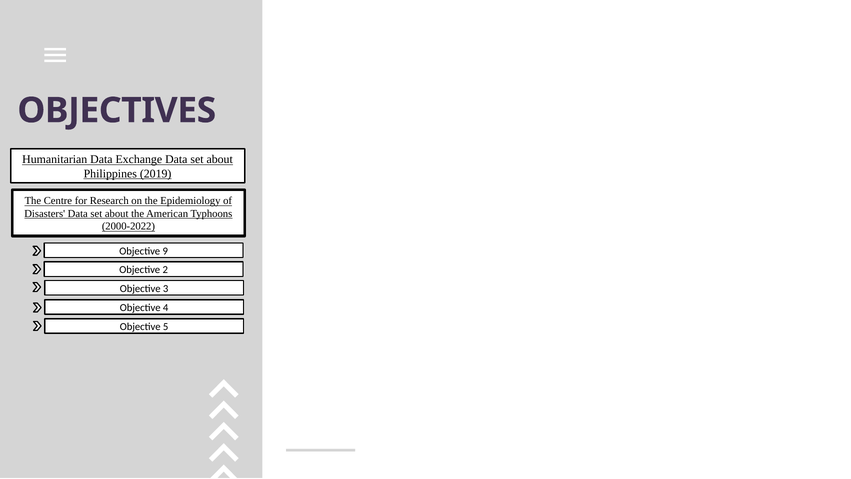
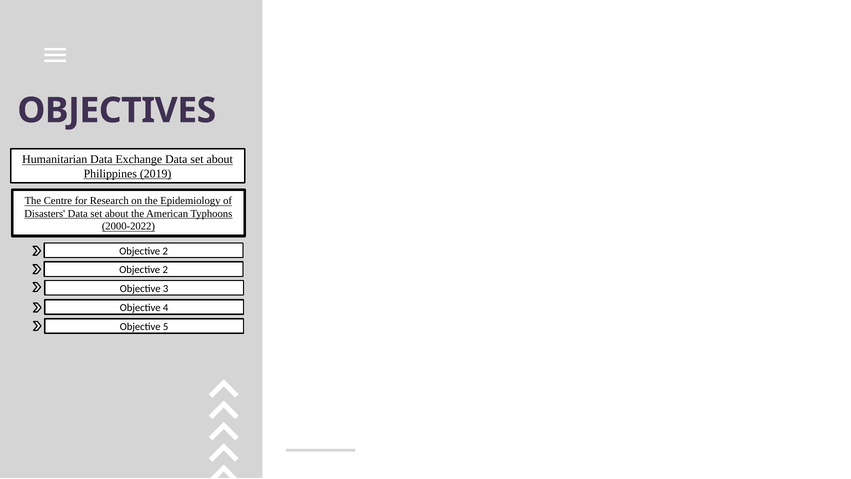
9 at (165, 251): 9 -> 2
